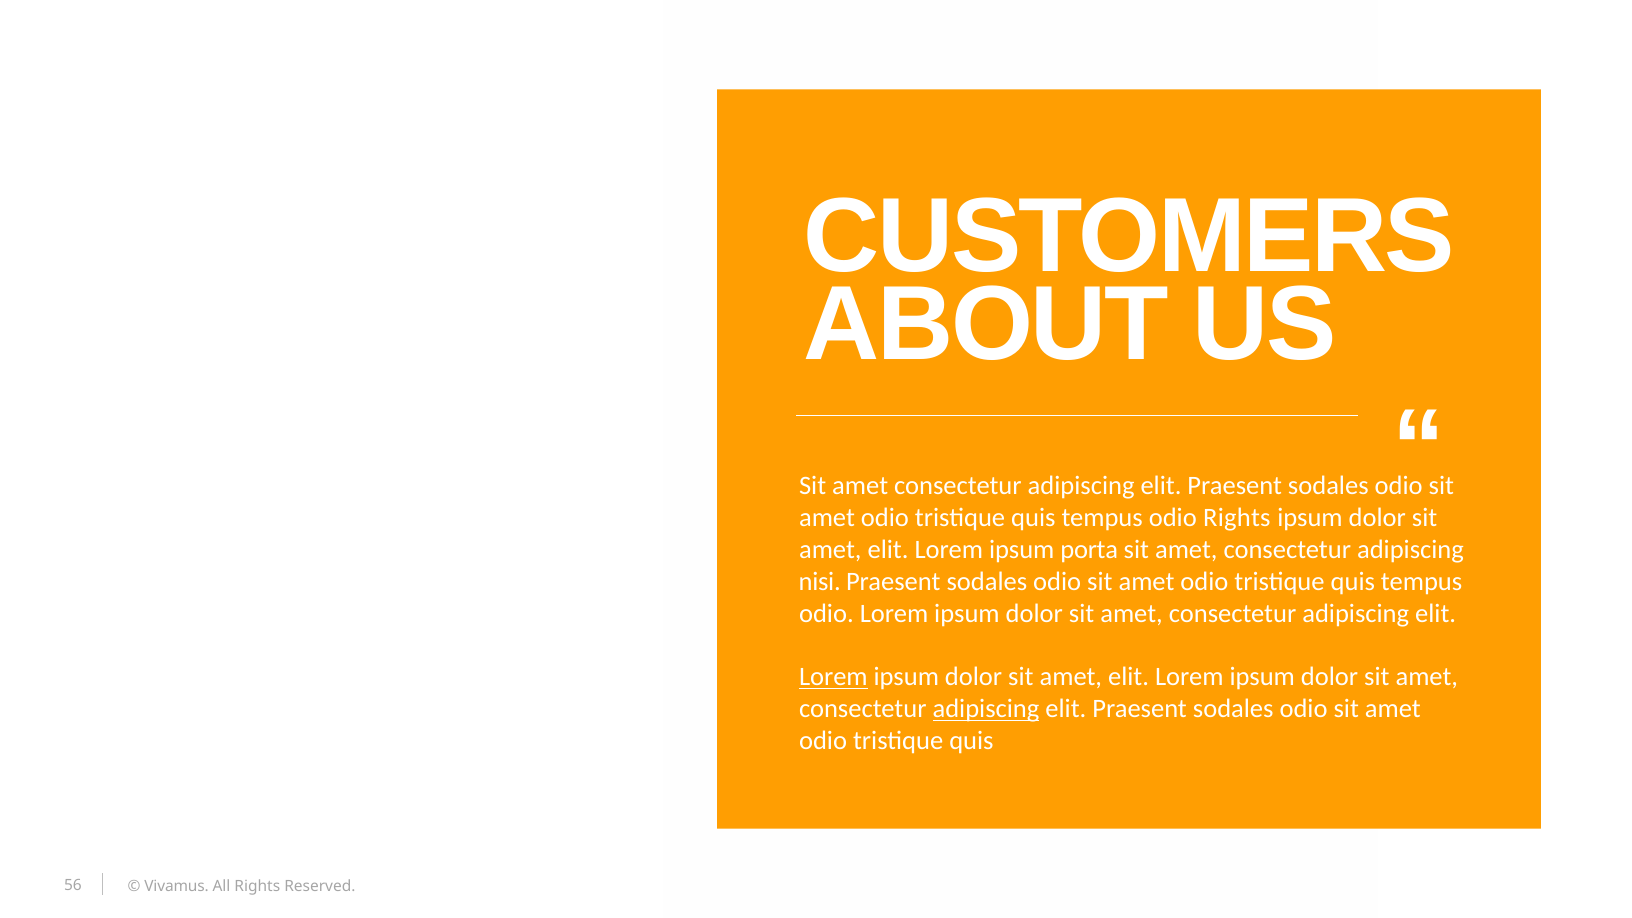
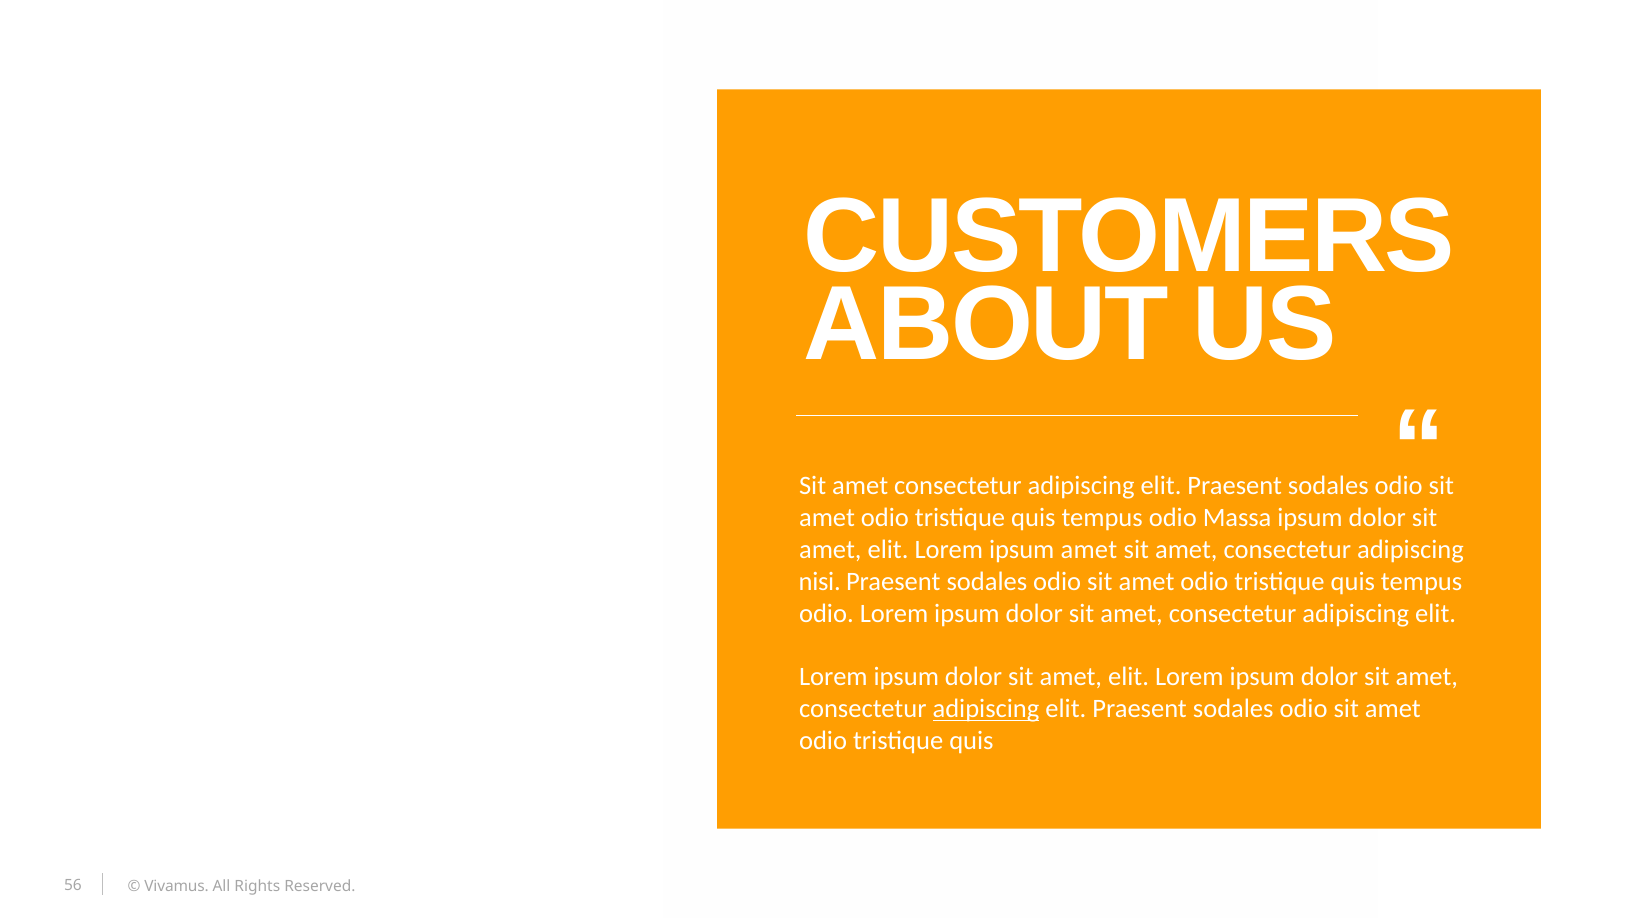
odio Rights: Rights -> Massa
ipsum porta: porta -> amet
Lorem at (833, 677) underline: present -> none
